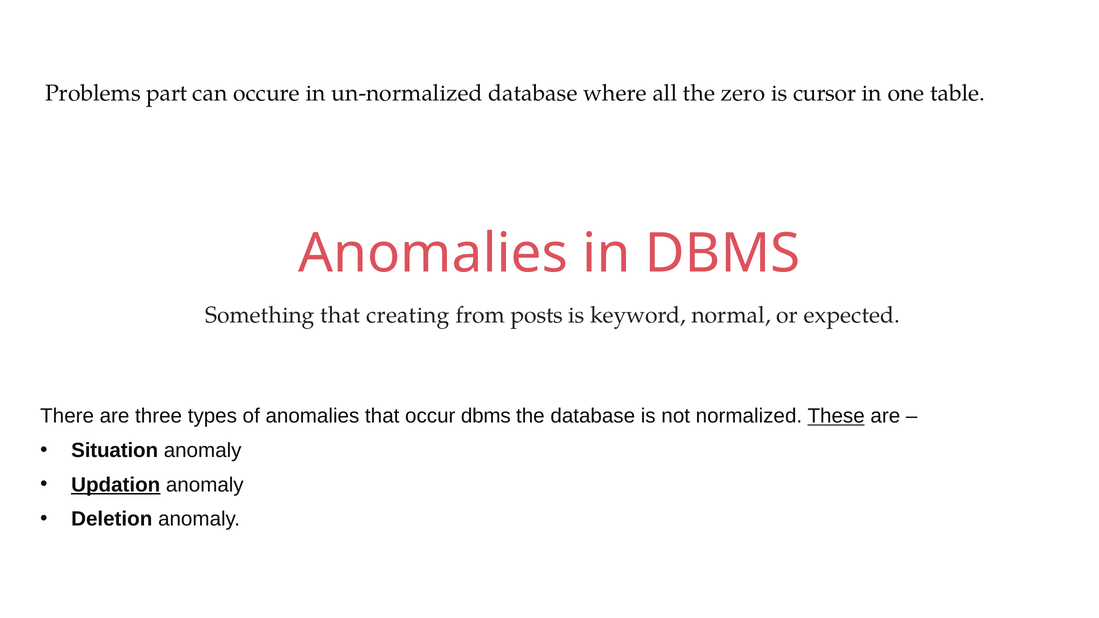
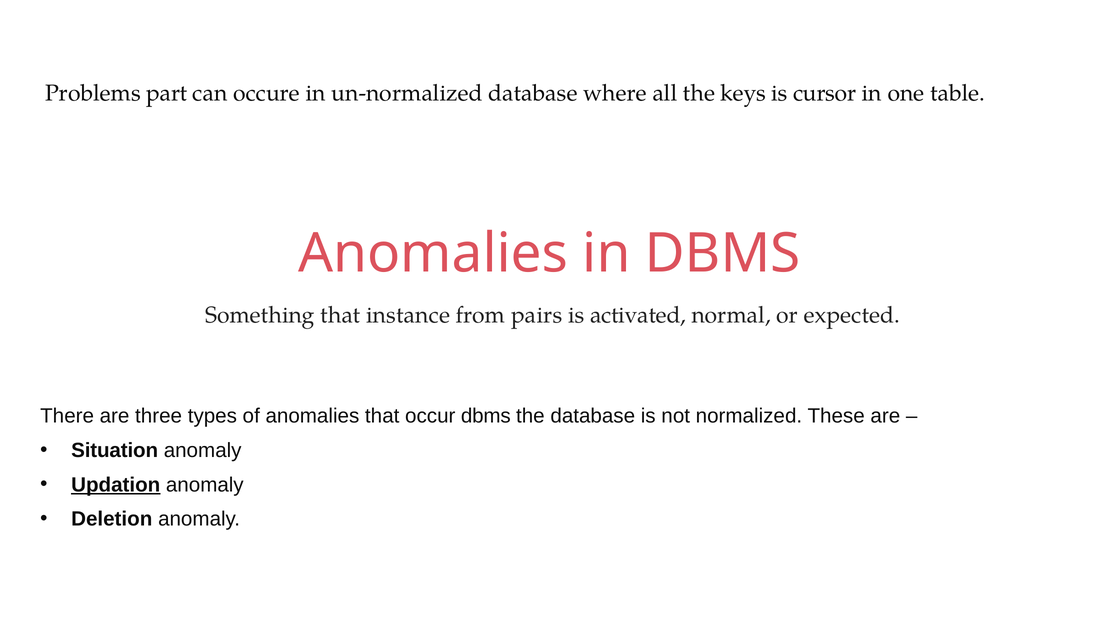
zero: zero -> keys
creating: creating -> instance
posts: posts -> pairs
keyword: keyword -> activated
These underline: present -> none
